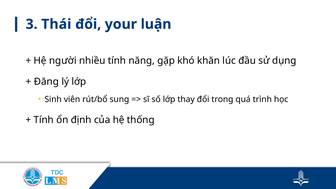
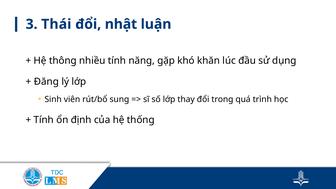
your: your -> nhật
người: người -> thông
